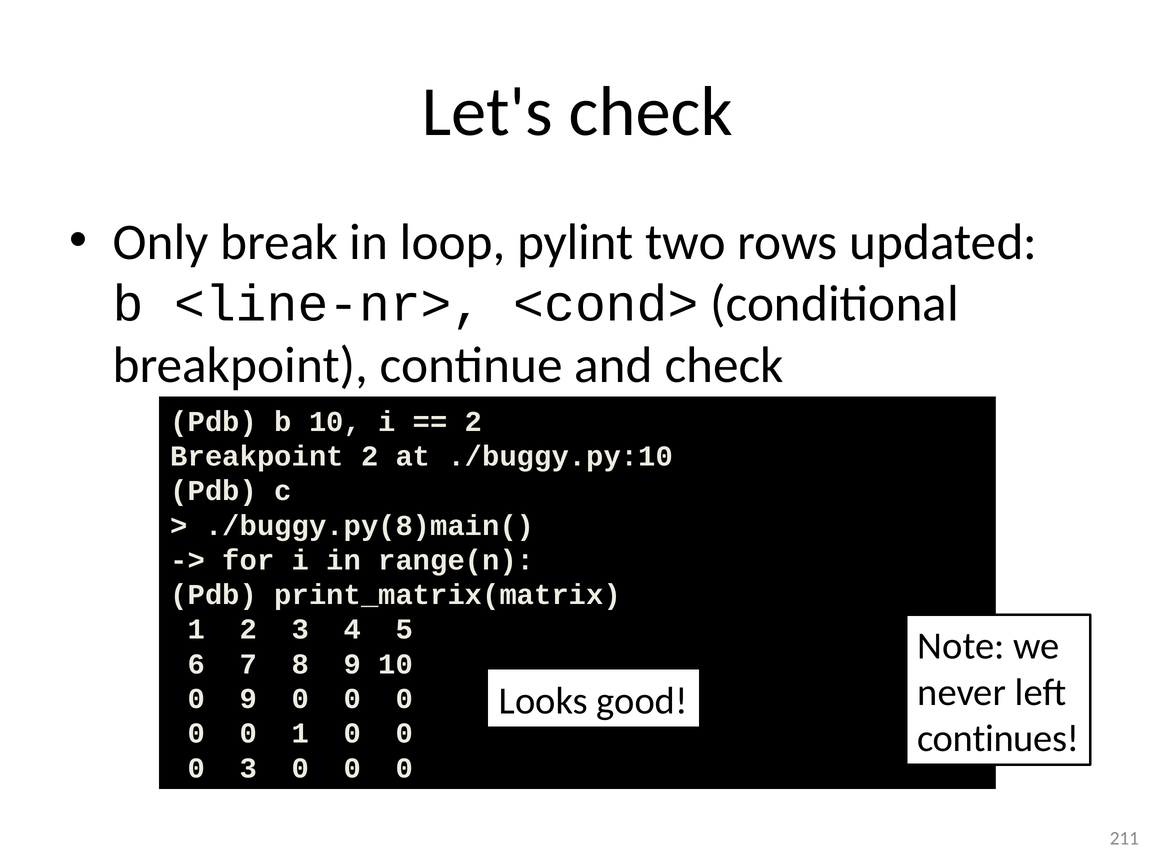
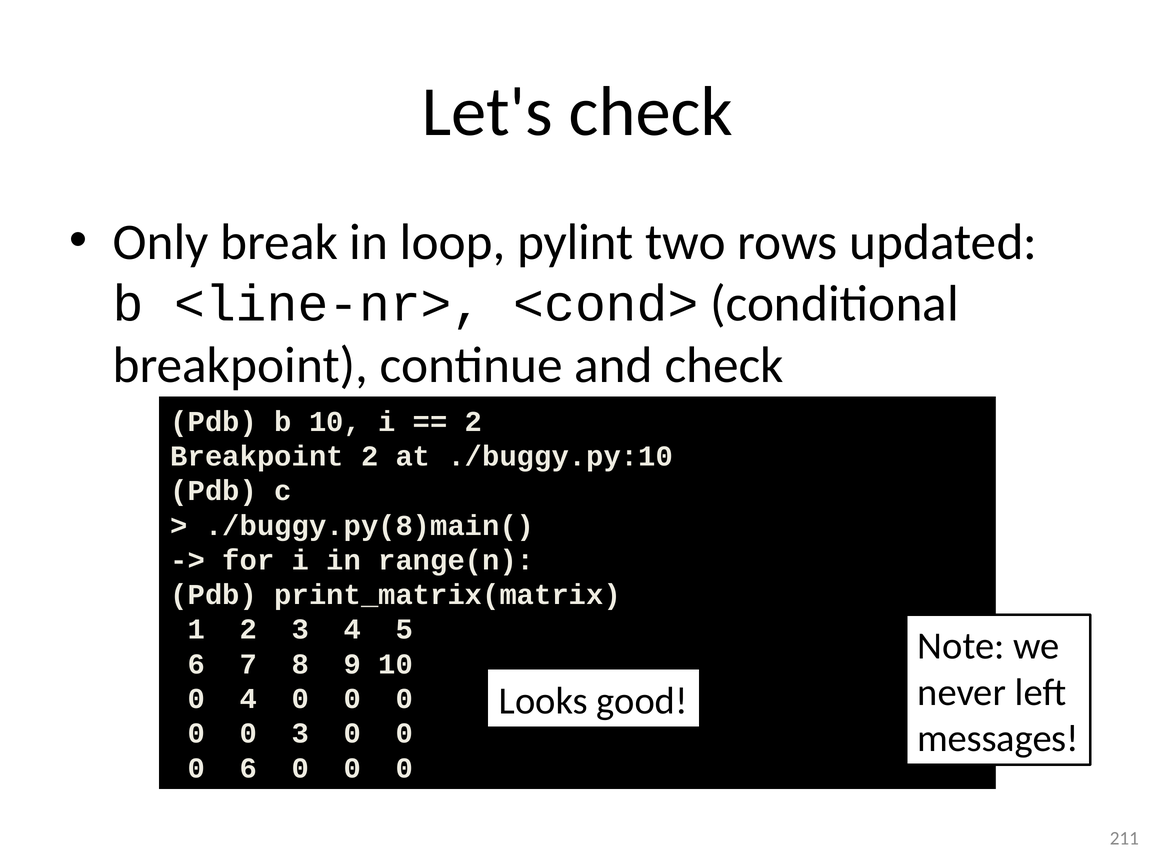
0 9: 9 -> 4
0 1: 1 -> 3
continues: continues -> messages
0 3: 3 -> 6
